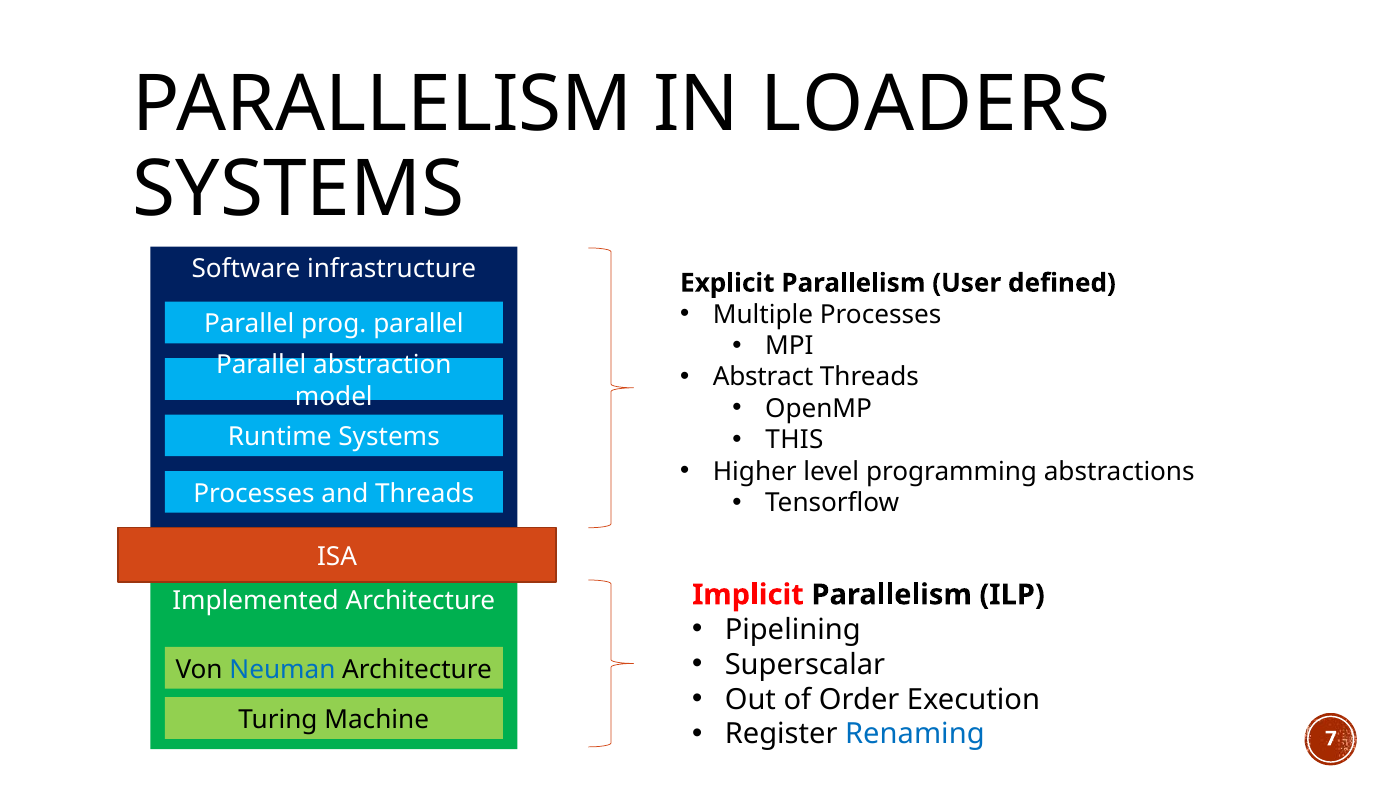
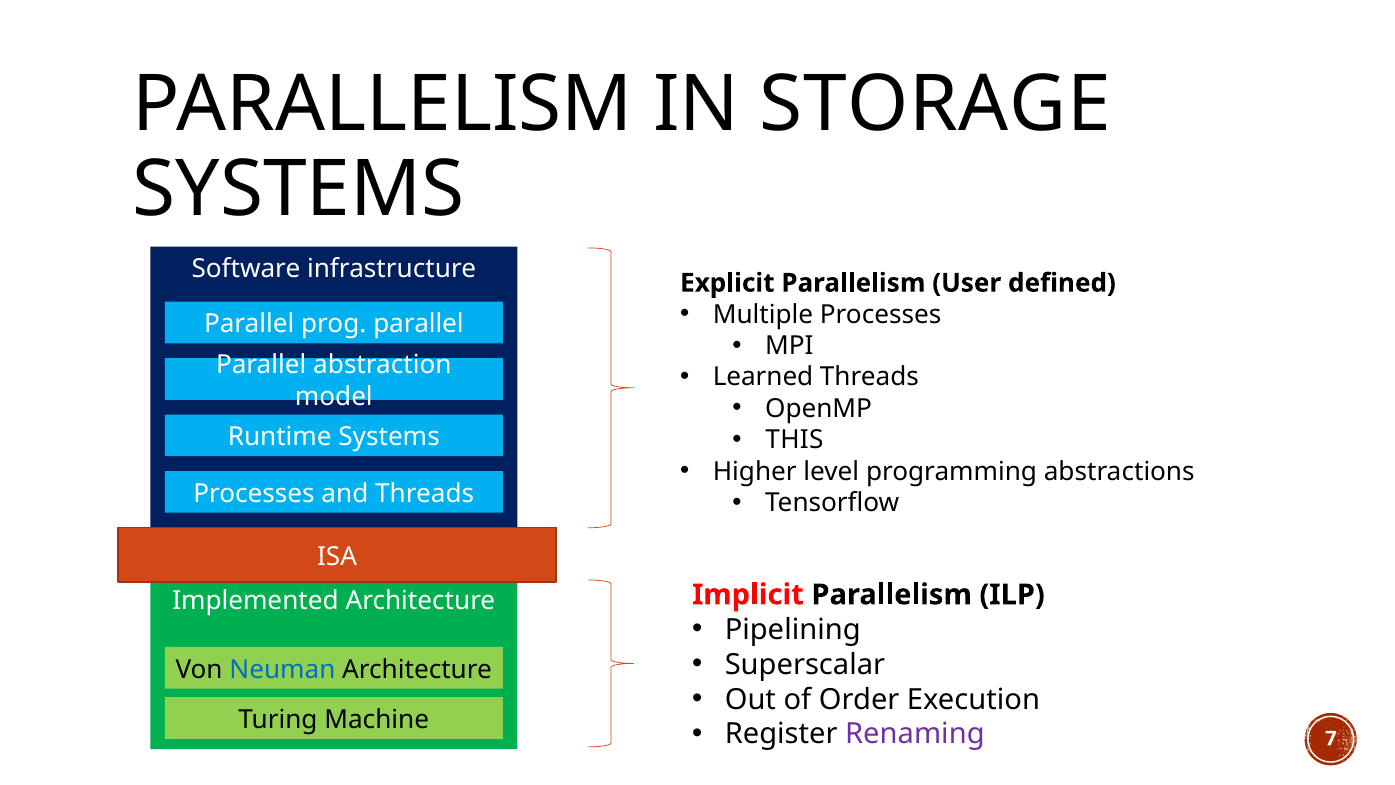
LOADERS: LOADERS -> STORAGE
Abstract: Abstract -> Learned
Renaming colour: blue -> purple
